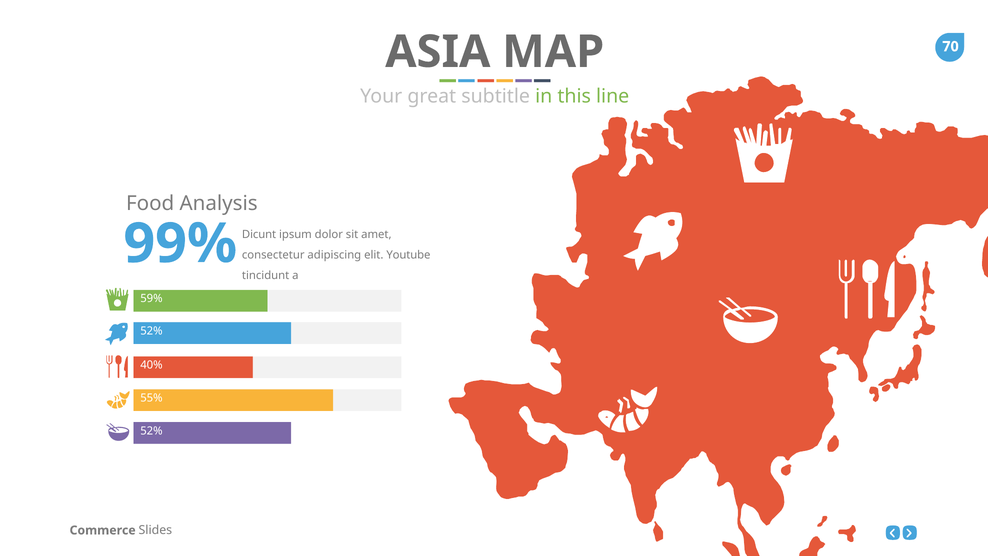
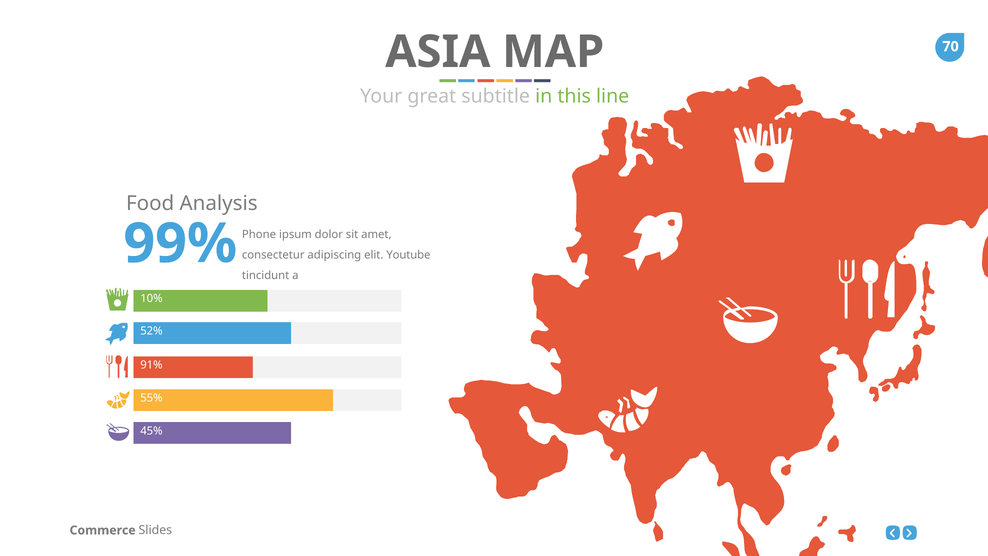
Dicunt: Dicunt -> Phone
59%: 59% -> 10%
40%: 40% -> 91%
52% at (151, 431): 52% -> 45%
